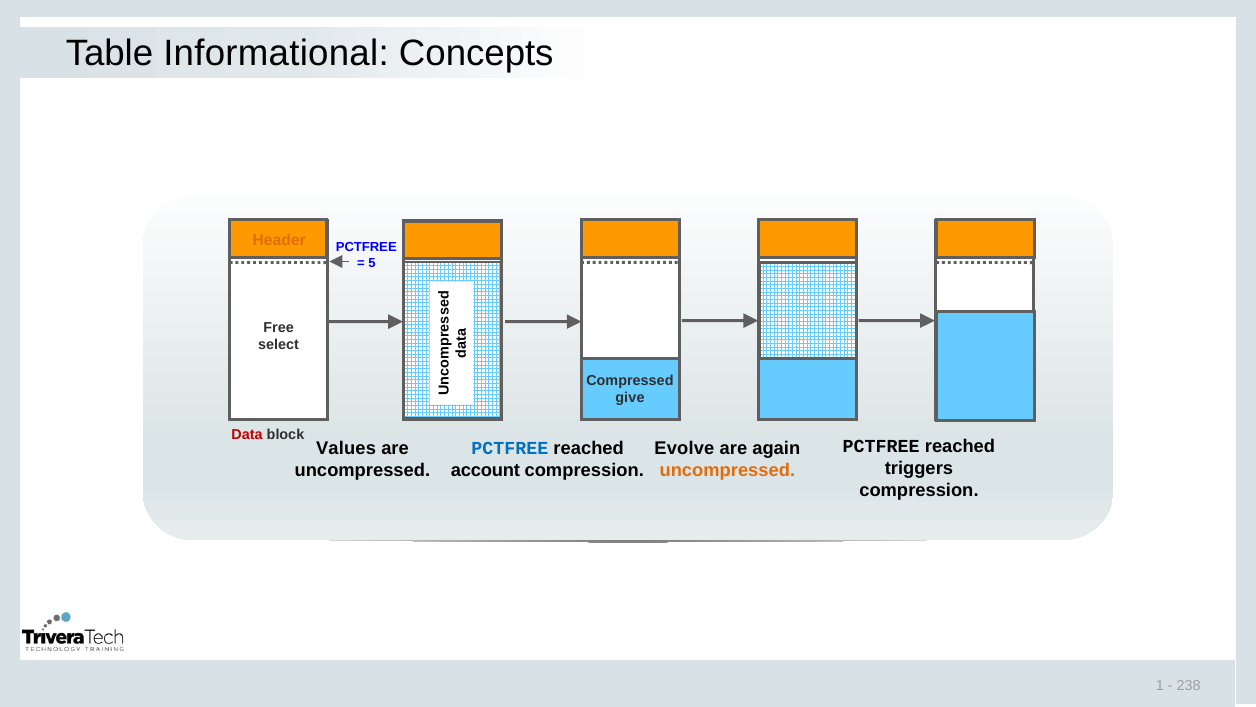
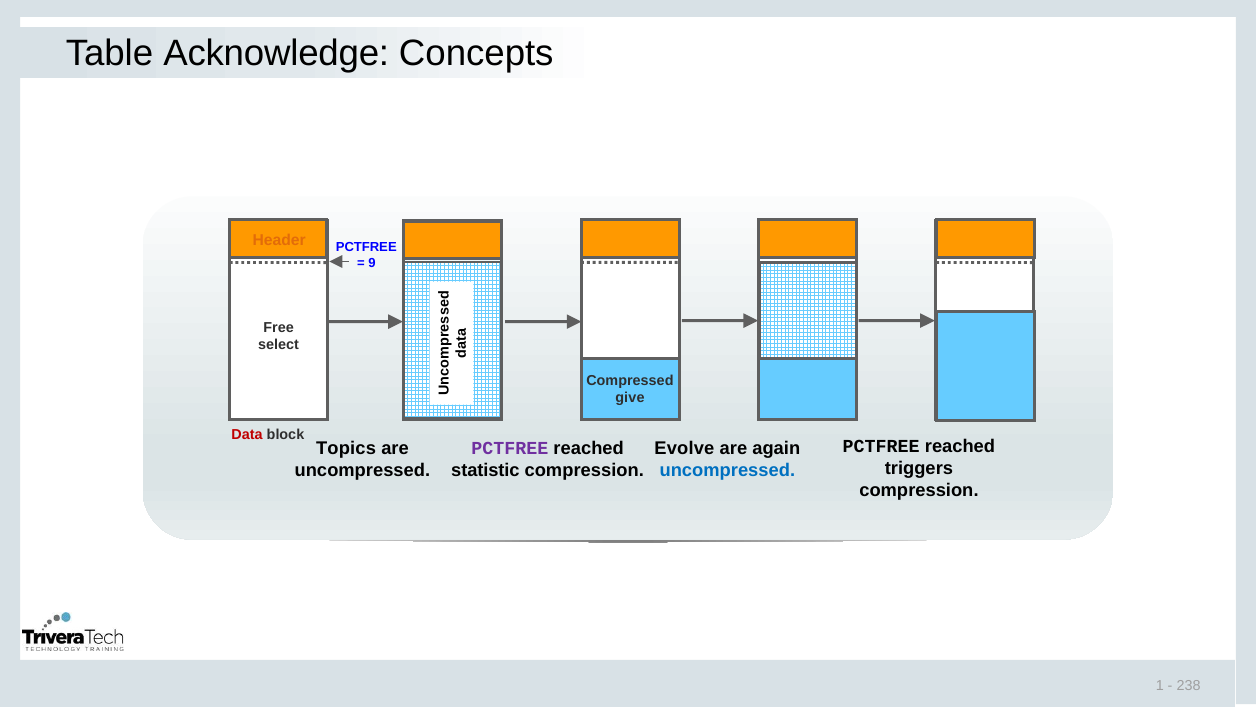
Informational: Informational -> Acknowledge
5: 5 -> 9
Values: Values -> Topics
PCTFREE at (510, 448) colour: blue -> purple
account: account -> statistic
uncompressed at (727, 470) colour: orange -> blue
